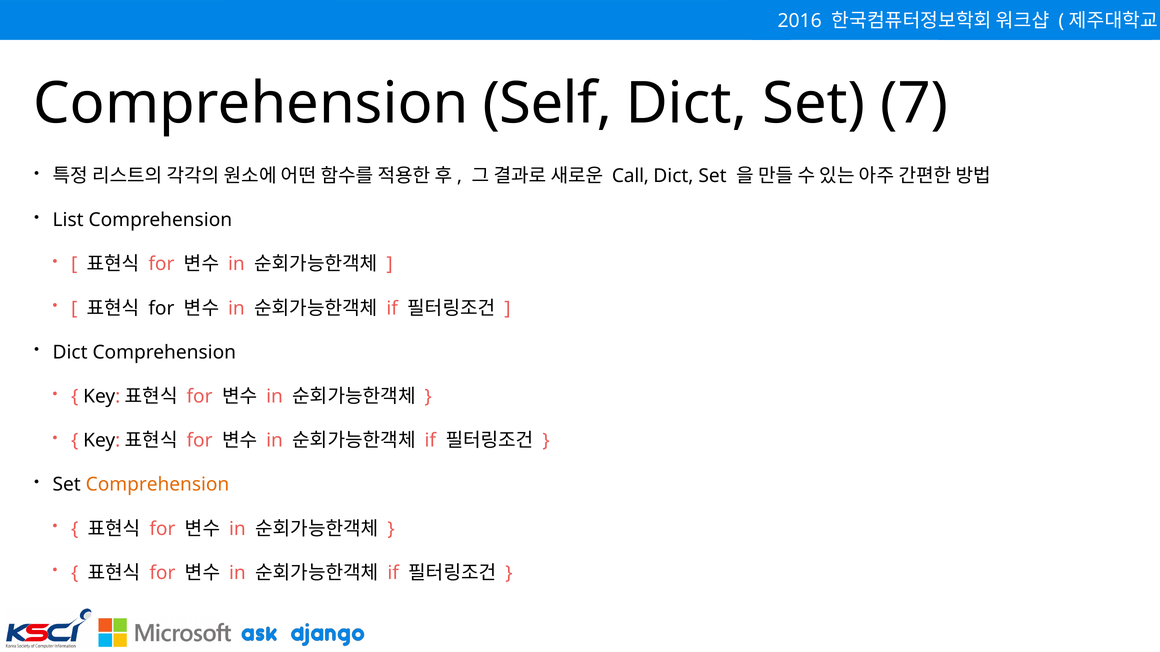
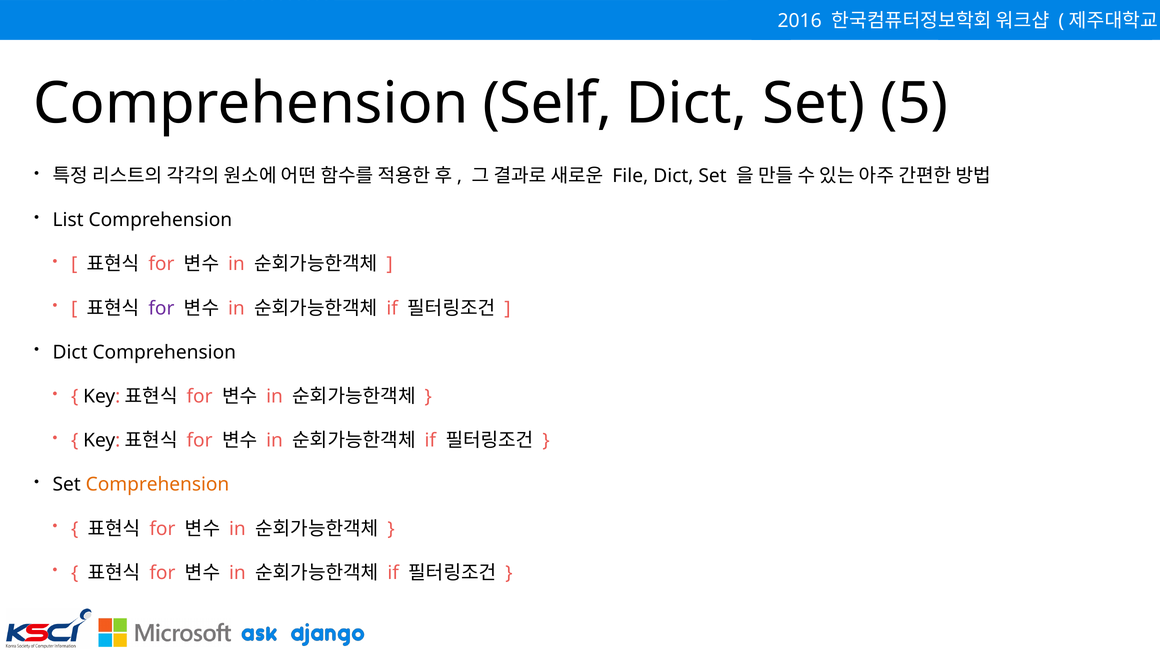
7: 7 -> 5
Call: Call -> File
for at (161, 309) colour: black -> purple
